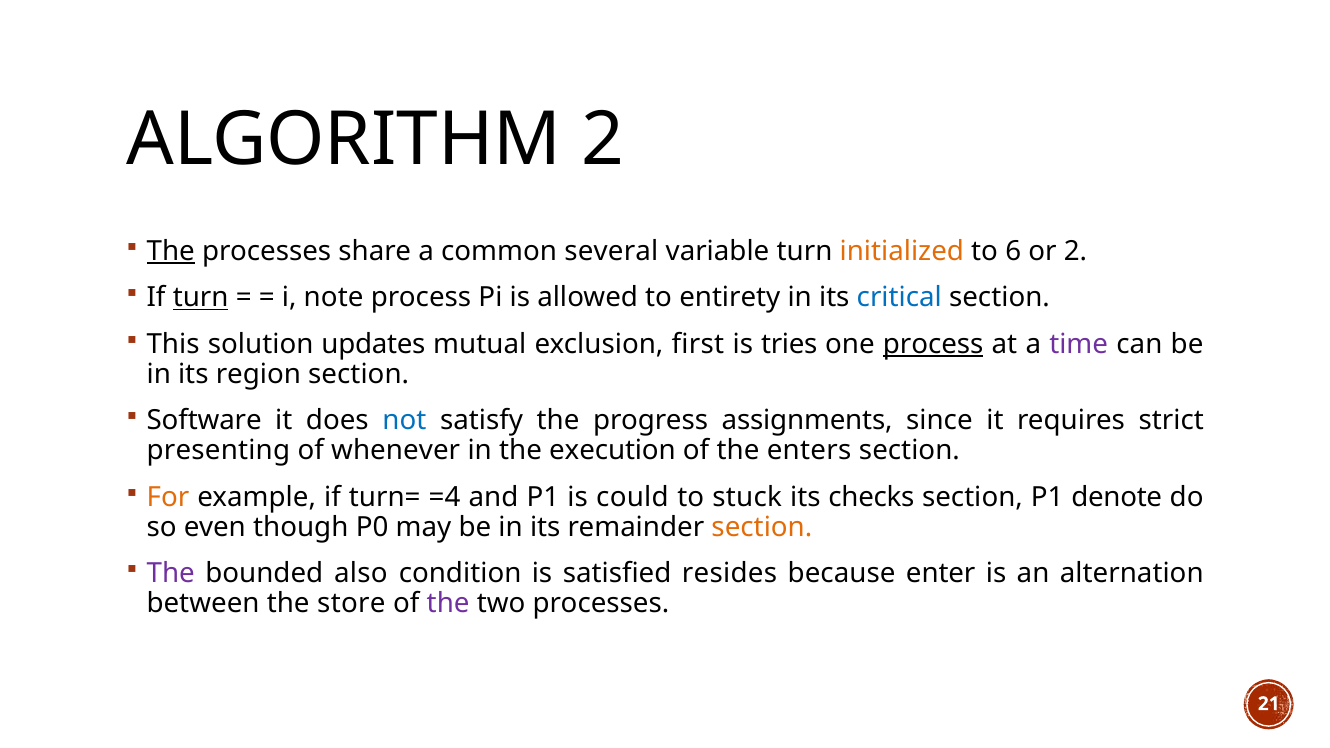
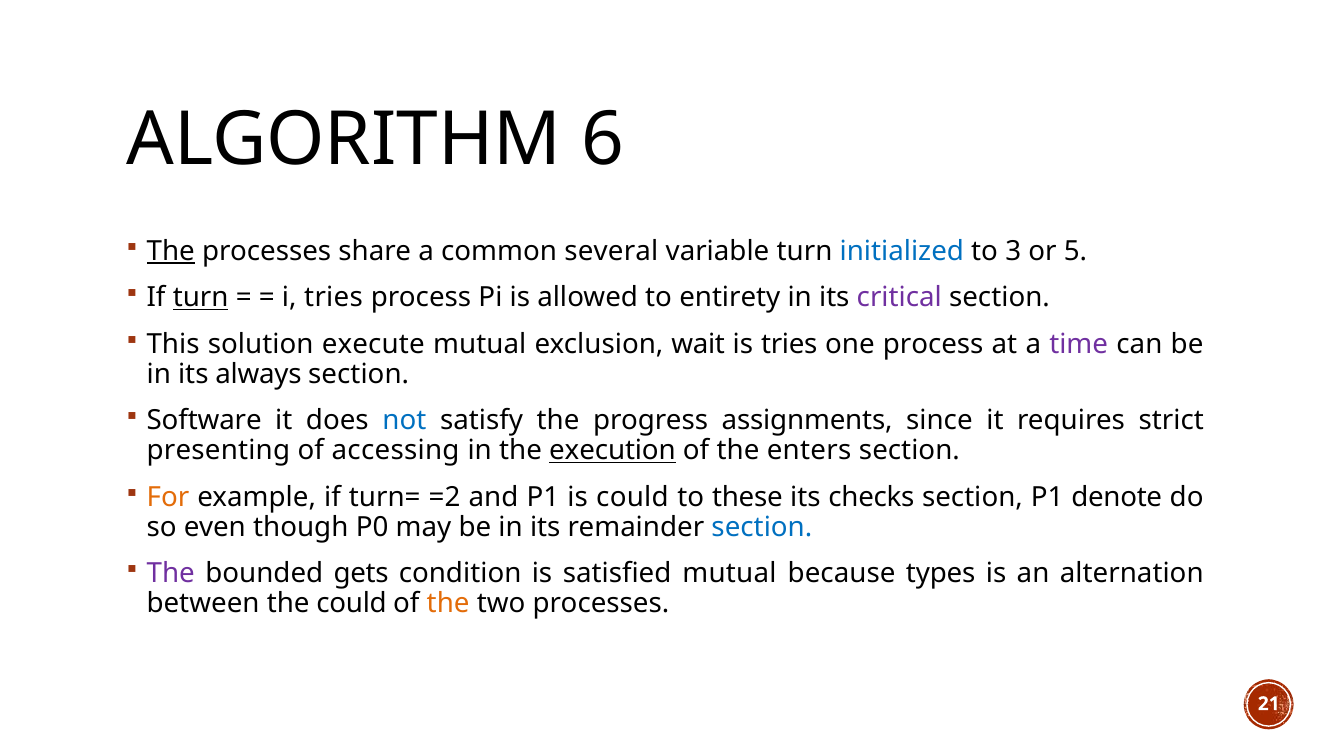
ALGORITHM 2: 2 -> 6
initialized colour: orange -> blue
6: 6 -> 3
or 2: 2 -> 5
i note: note -> tries
critical colour: blue -> purple
updates: updates -> execute
first: first -> wait
process at (933, 344) underline: present -> none
region: region -> always
whenever: whenever -> accessing
execution underline: none -> present
=4: =4 -> =2
stuck: stuck -> these
section at (762, 527) colour: orange -> blue
also: also -> gets
satisfied resides: resides -> mutual
enter: enter -> types
the store: store -> could
the at (448, 604) colour: purple -> orange
